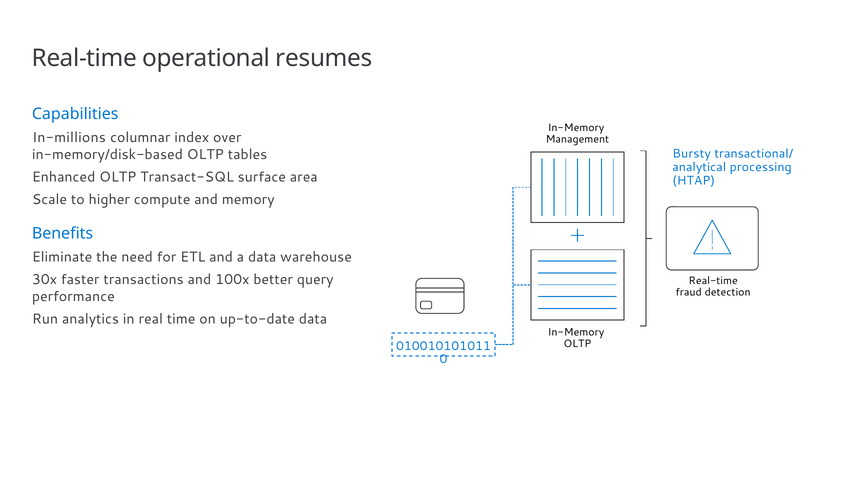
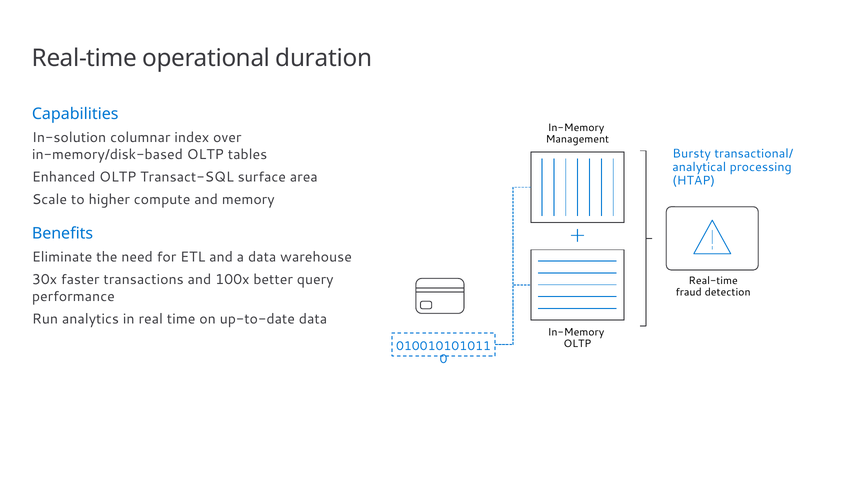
resumes: resumes -> duration
In-millions: In-millions -> In-solution
